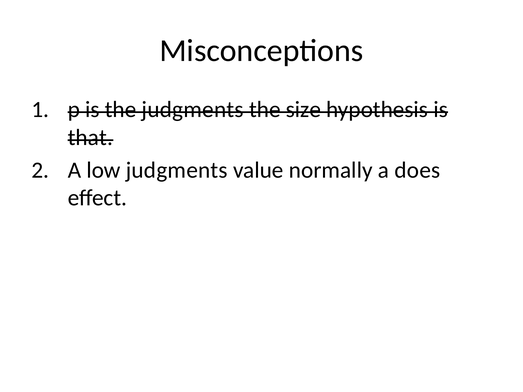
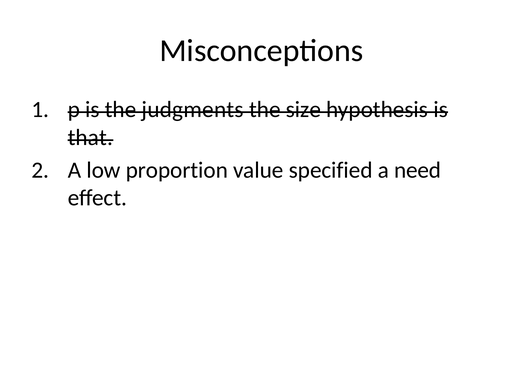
low judgments: judgments -> proportion
normally: normally -> specified
does: does -> need
